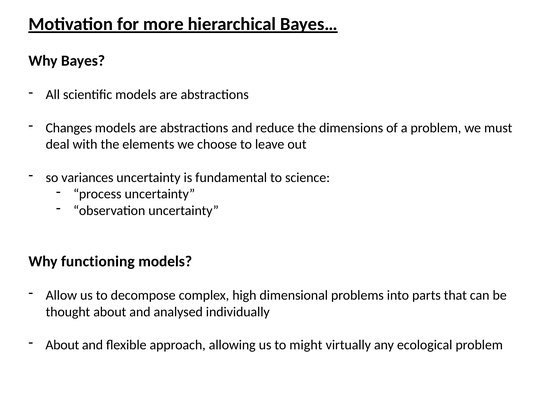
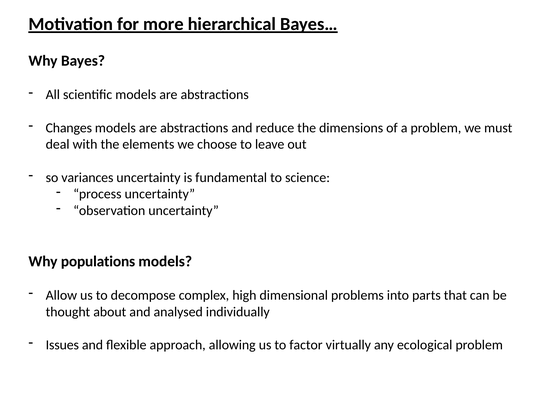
functioning: functioning -> populations
About at (62, 345): About -> Issues
might: might -> factor
